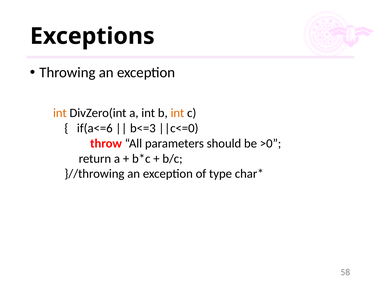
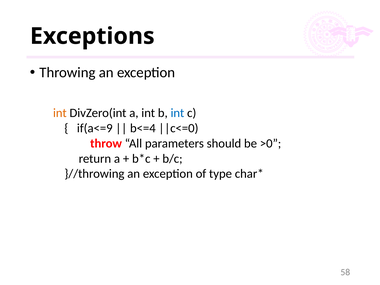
int at (177, 113) colour: orange -> blue
if(a<=6: if(a<=6 -> if(a<=9
b<=3: b<=3 -> b<=4
